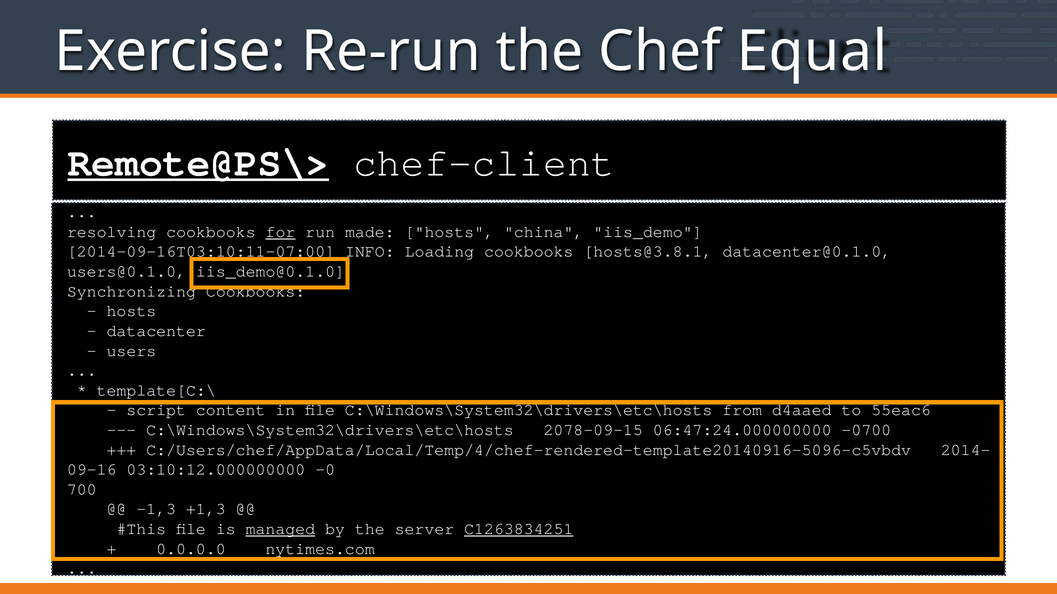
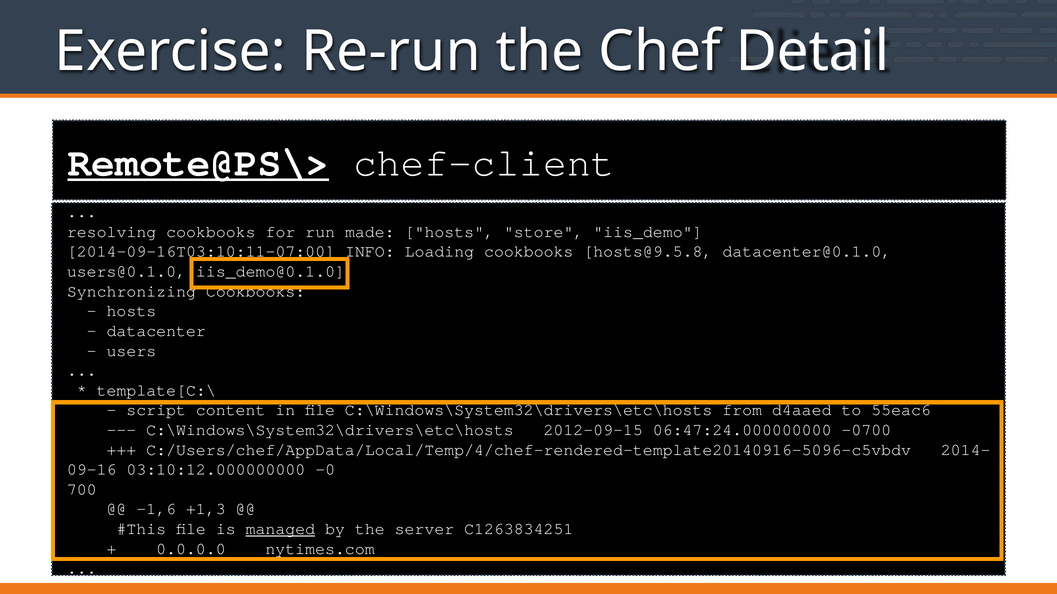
Equal: Equal -> Detail
for underline: present -> none
china: china -> store
hosts@3.8.1: hosts@3.8.1 -> hosts@9.5.8
2078-09-15: 2078-09-15 -> 2012-09-15
-1,3: -1,3 -> -1,6
C1263834251 underline: present -> none
